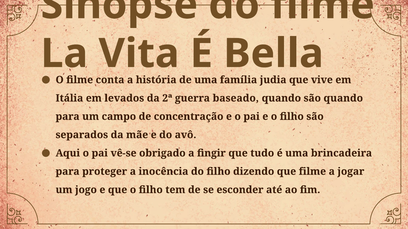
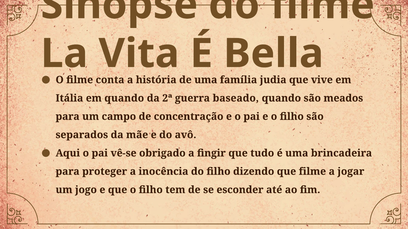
em levados: levados -> quando
são quando: quando -> meados
